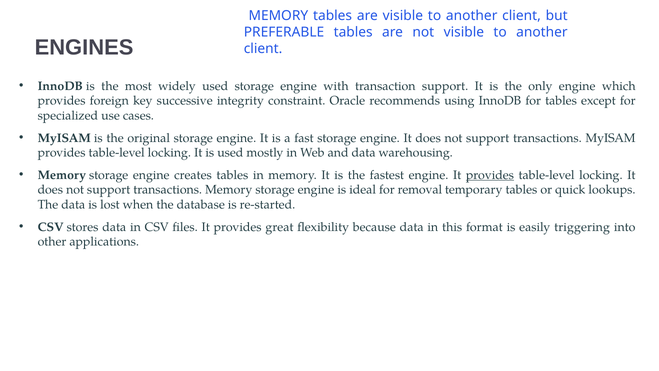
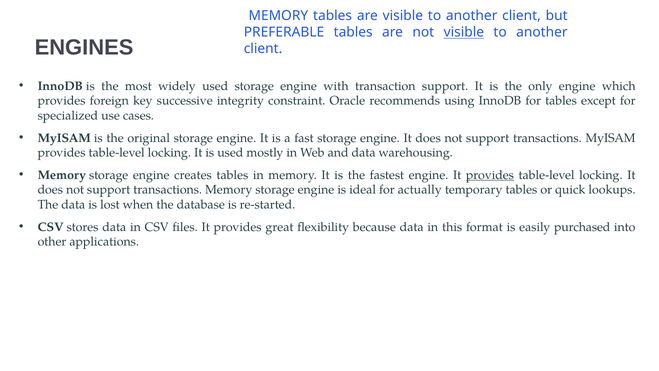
visible at (464, 32) underline: none -> present
removal: removal -> actually
triggering: triggering -> purchased
